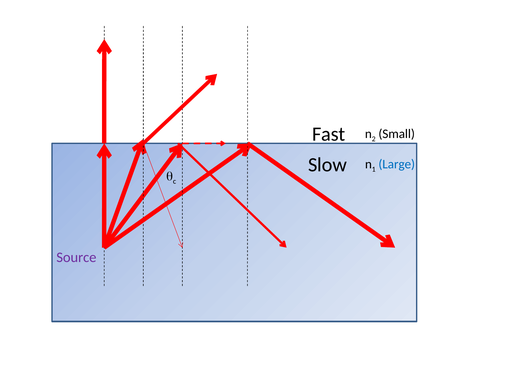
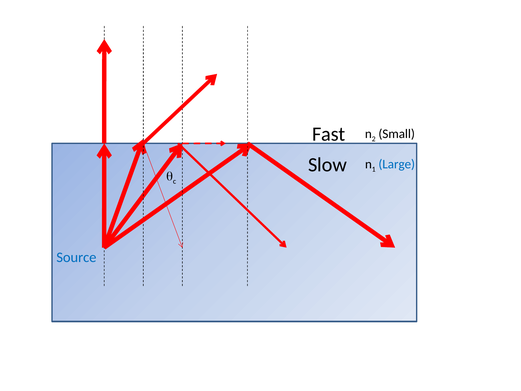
Source colour: purple -> blue
